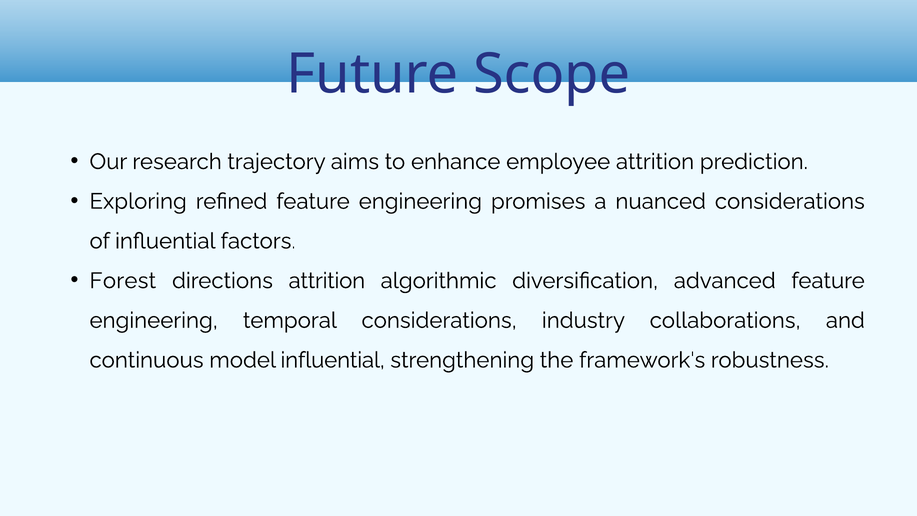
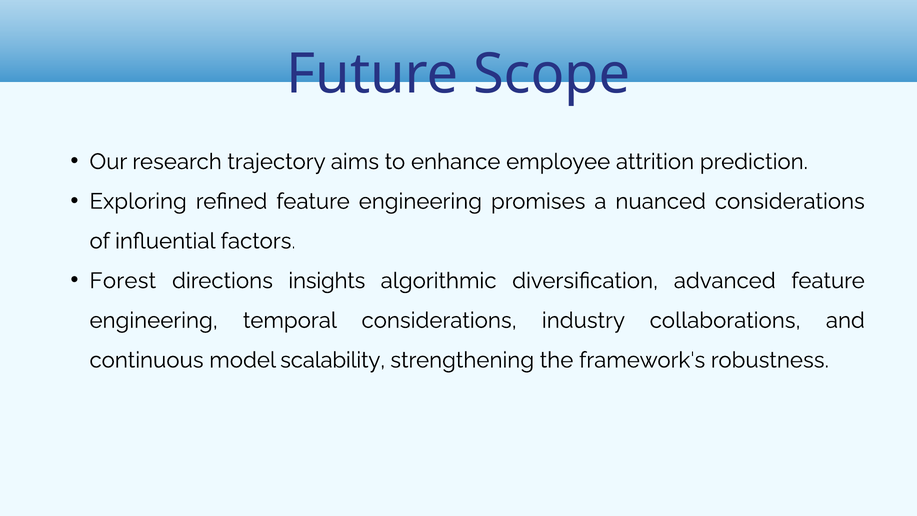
directions attrition: attrition -> insights
model influential: influential -> scalability
